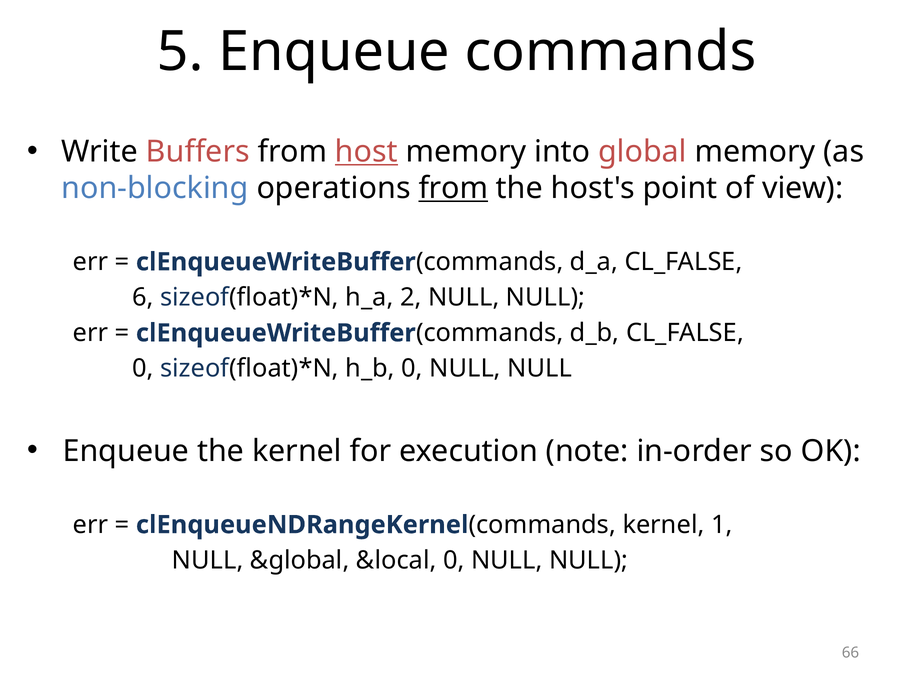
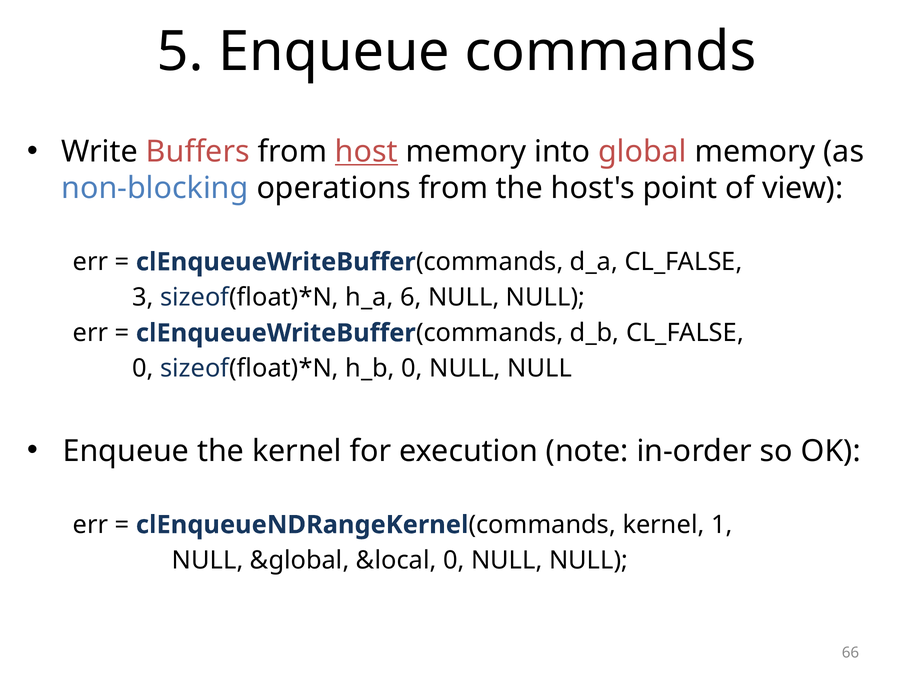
from at (453, 188) underline: present -> none
6: 6 -> 3
2: 2 -> 6
